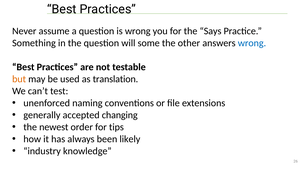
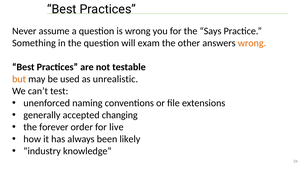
some: some -> exam
wrong at (252, 43) colour: blue -> orange
translation: translation -> unrealistic
newest: newest -> forever
tips: tips -> live
